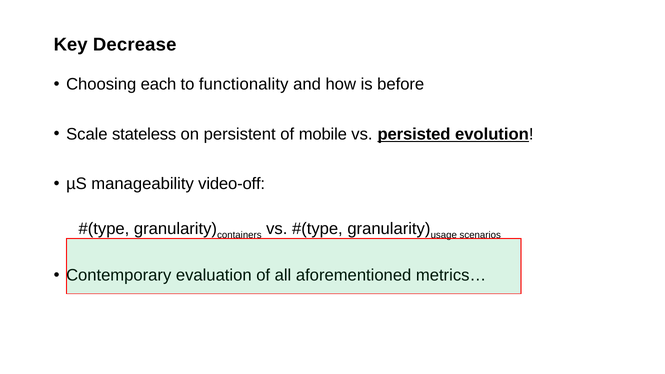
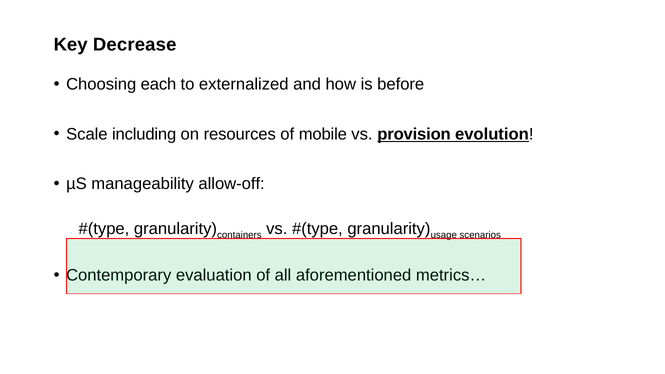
functionality: functionality -> externalized
stateless: stateless -> including
persistent: persistent -> resources
persisted: persisted -> provision
video-off: video-off -> allow-off
